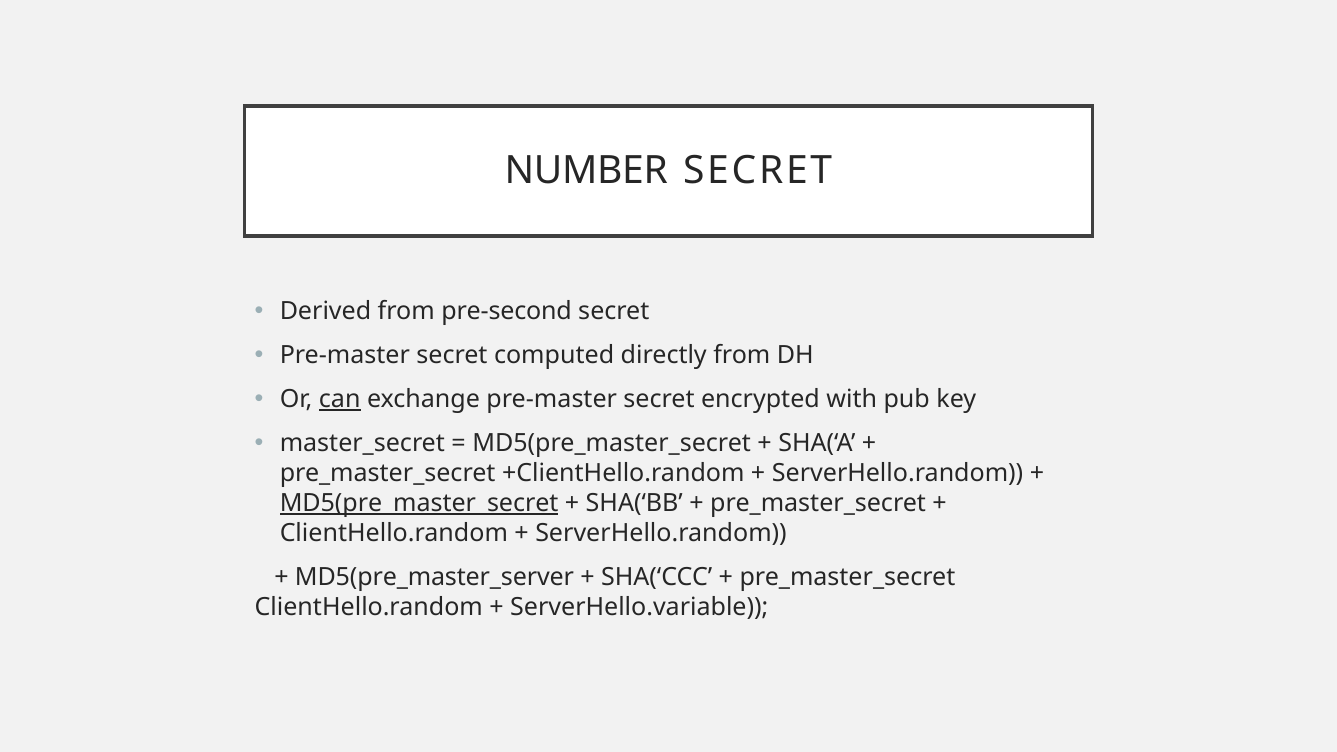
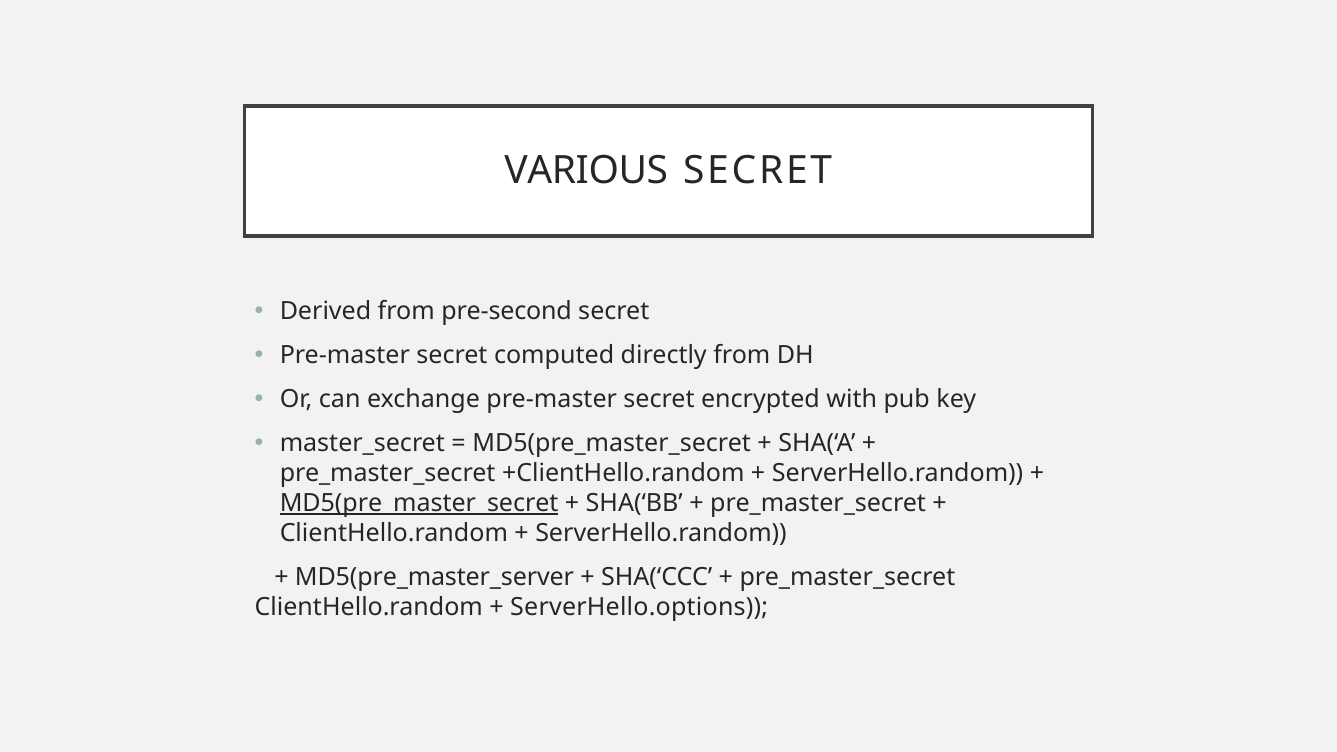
NUMBER: NUMBER -> VARIOUS
can underline: present -> none
ServerHello.variable: ServerHello.variable -> ServerHello.options
